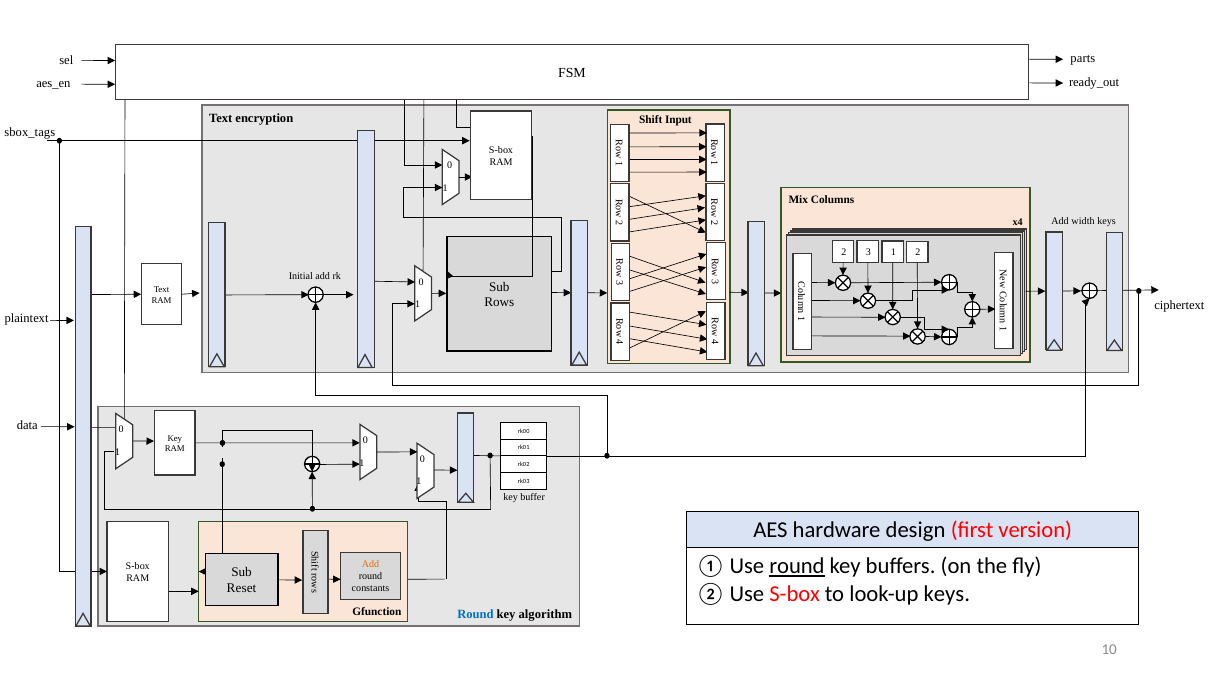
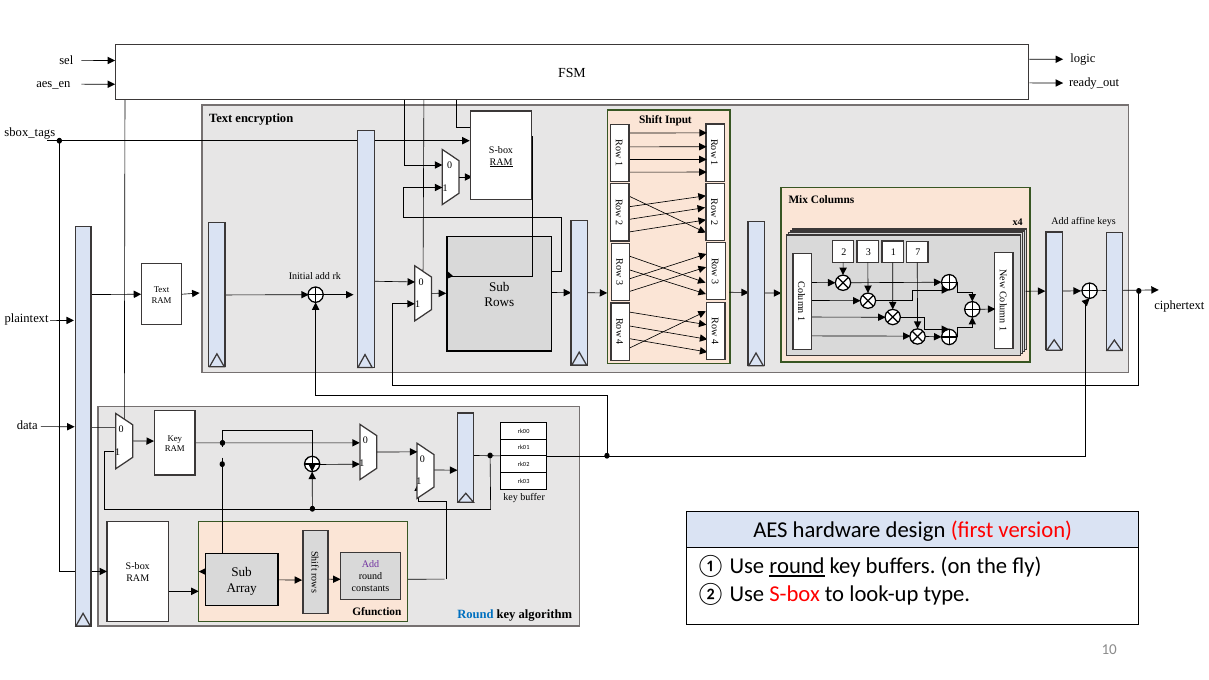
parts: parts -> logic
RAM at (501, 162) underline: none -> present
width: width -> affine
3 2: 2 -> 7
Add at (371, 564) colour: orange -> purple
Reset: Reset -> Array
look-up keys: keys -> type
